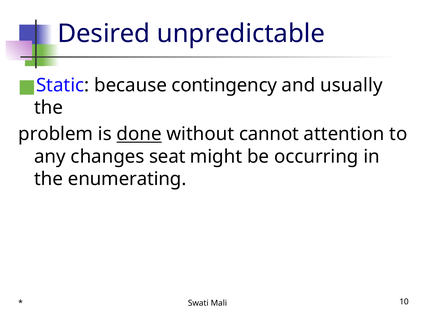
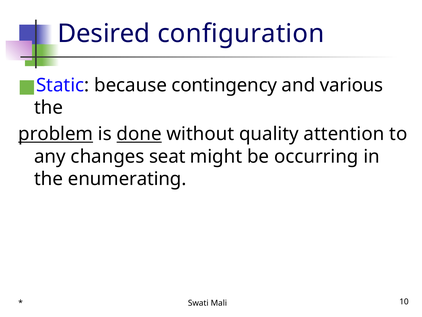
unpredictable: unpredictable -> configuration
usually: usually -> various
problem underline: none -> present
cannot: cannot -> quality
